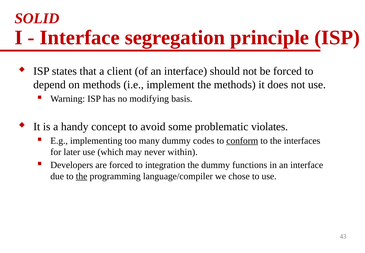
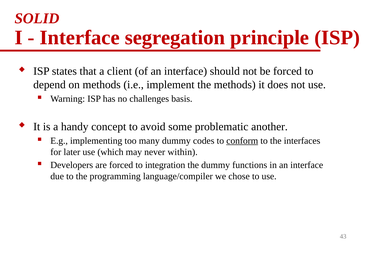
modifying: modifying -> challenges
violates: violates -> another
the at (82, 176) underline: present -> none
